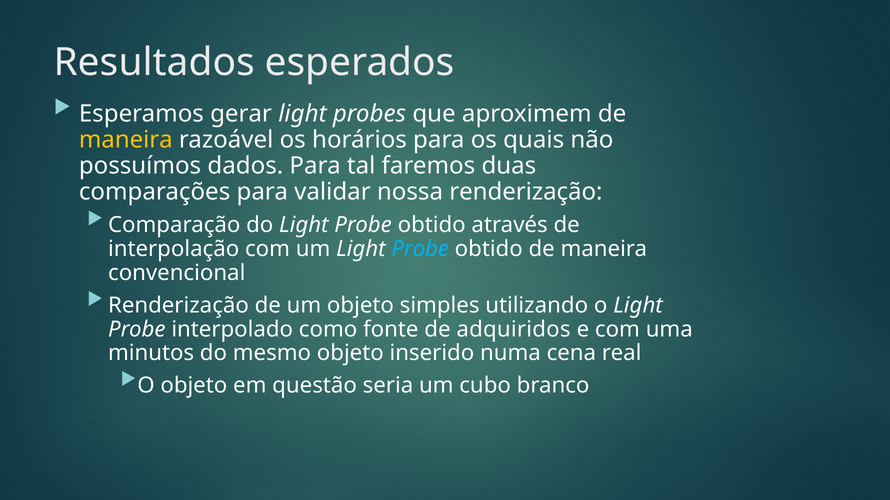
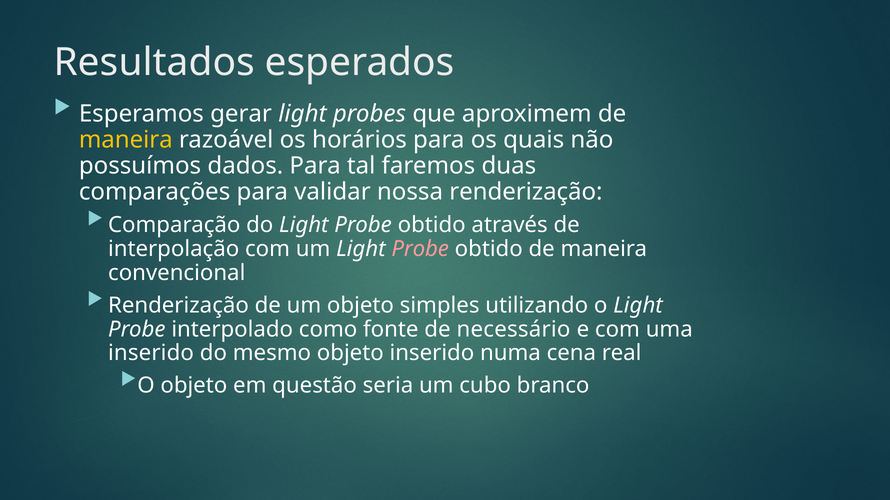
Probe at (420, 249) colour: light blue -> pink
adquiridos: adquiridos -> necessário
minutos at (151, 354): minutos -> inserido
